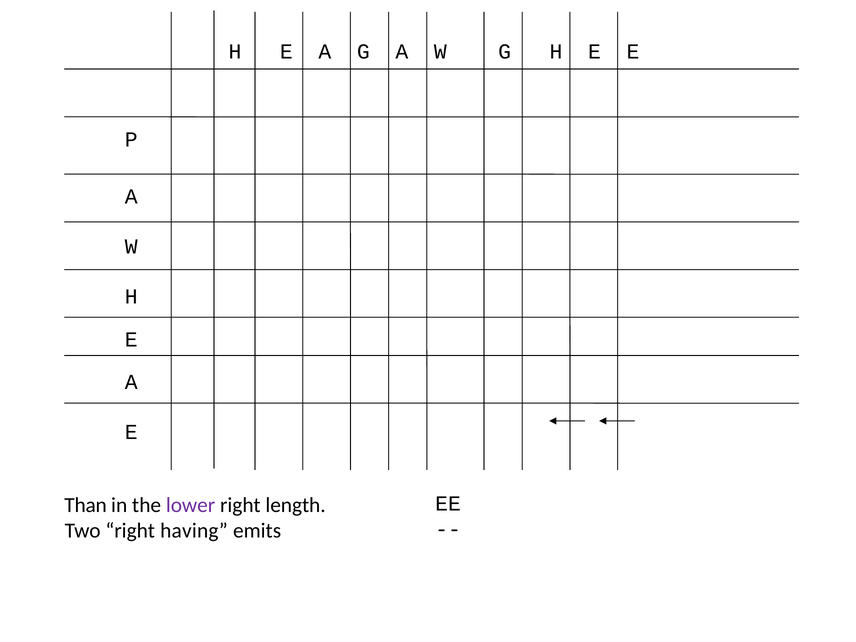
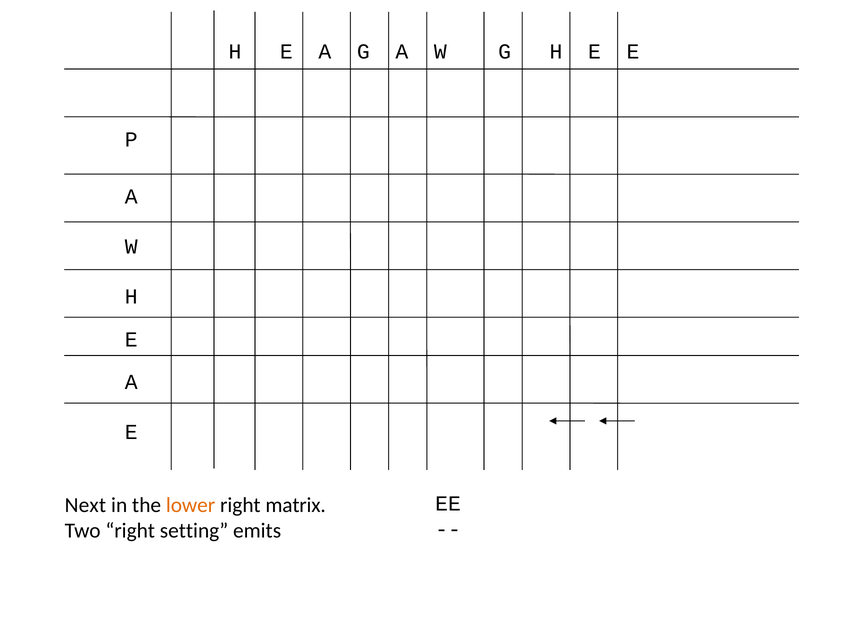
Than: Than -> Next
lower colour: purple -> orange
length: length -> matrix
having: having -> setting
